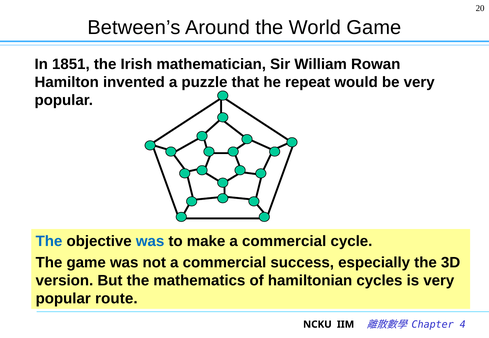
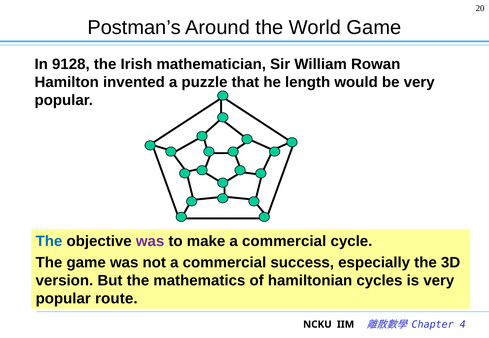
Between’s: Between’s -> Postman’s
1851: 1851 -> 9128
repeat: repeat -> length
was at (150, 242) colour: blue -> purple
